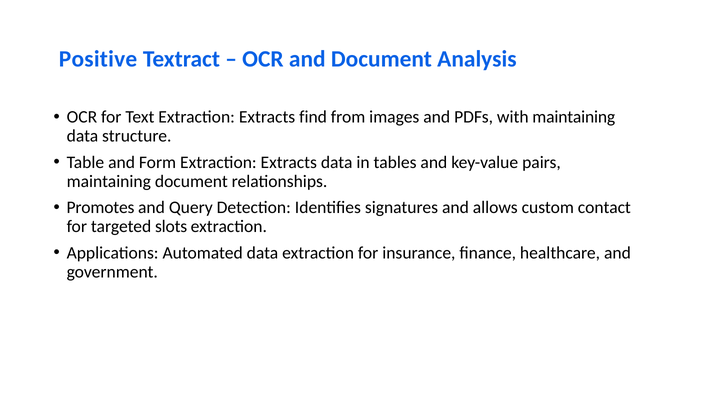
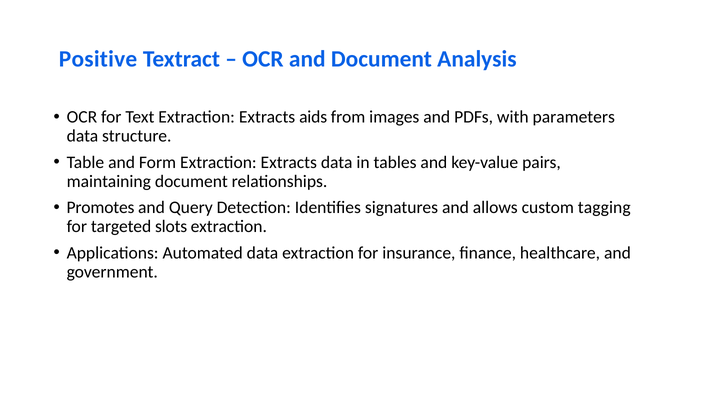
find: find -> aids
with maintaining: maintaining -> parameters
contact: contact -> tagging
